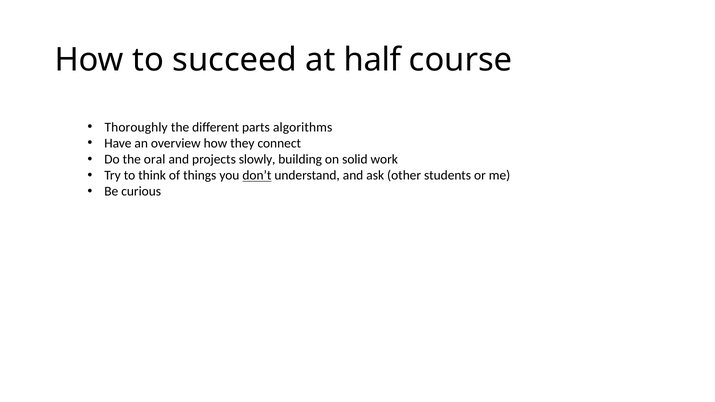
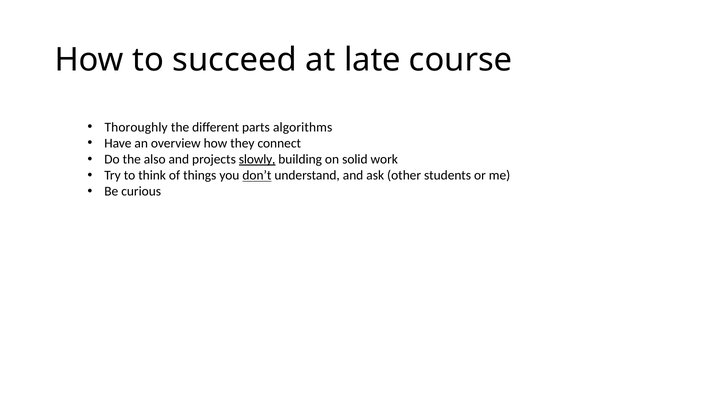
half: half -> late
oral: oral -> also
slowly underline: none -> present
